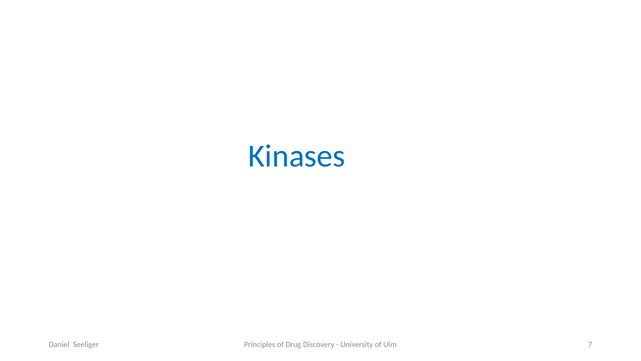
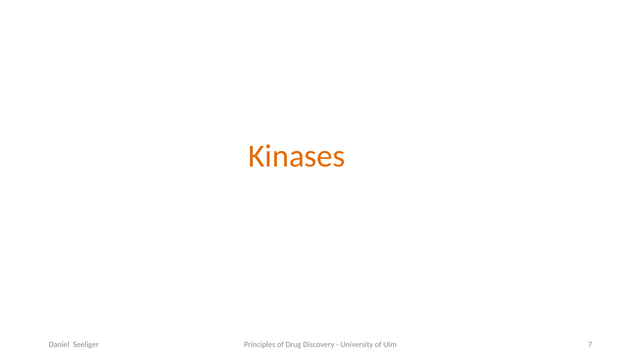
Kinases colour: blue -> orange
